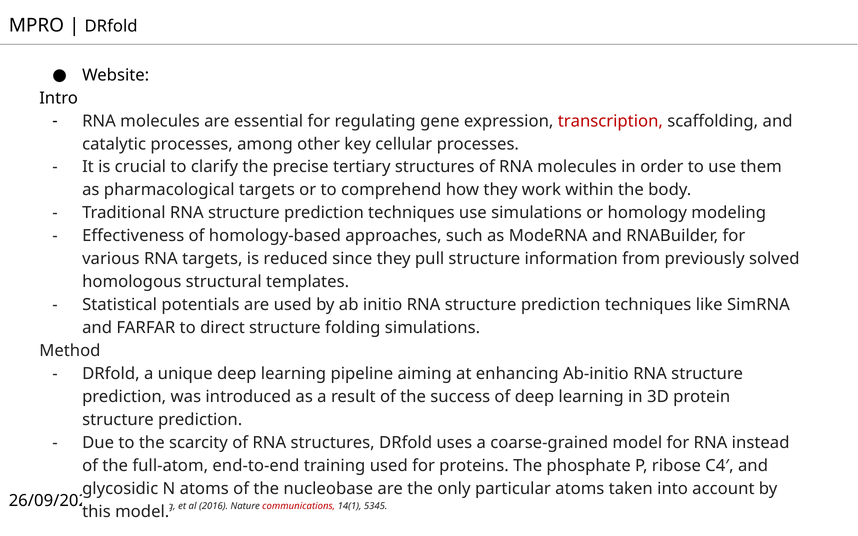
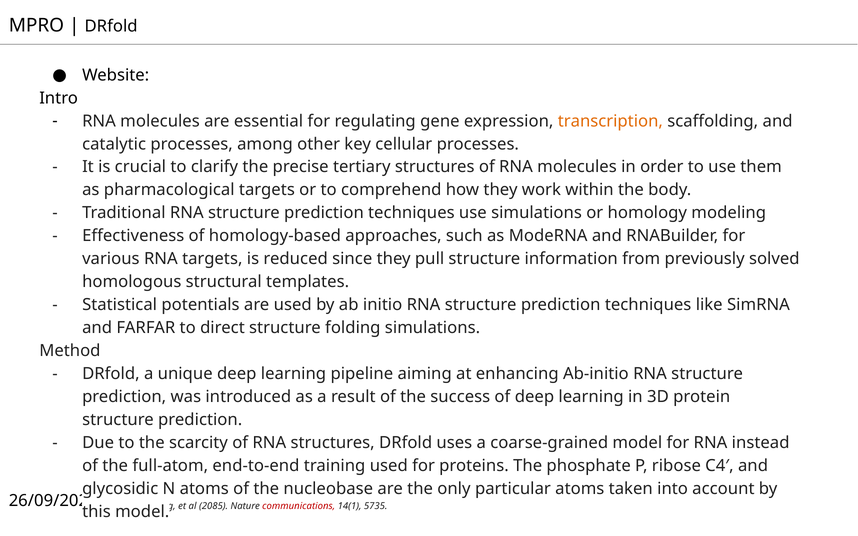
transcription colour: red -> orange
2016: 2016 -> 2085
5345: 5345 -> 5735
